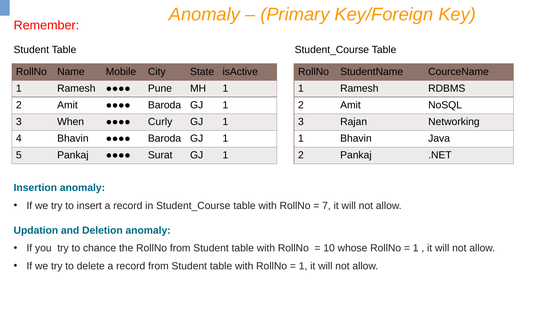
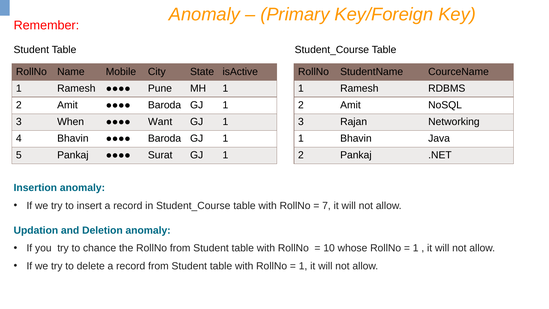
Curly: Curly -> Want
